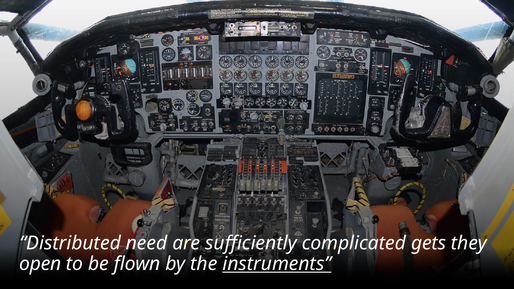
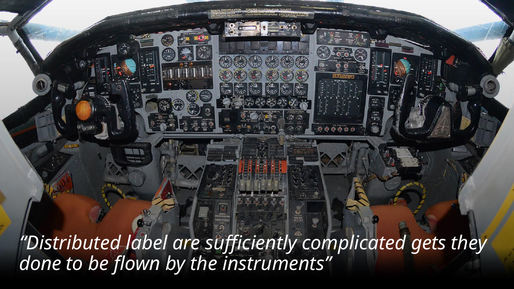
need: need -> label
open: open -> done
instruments underline: present -> none
